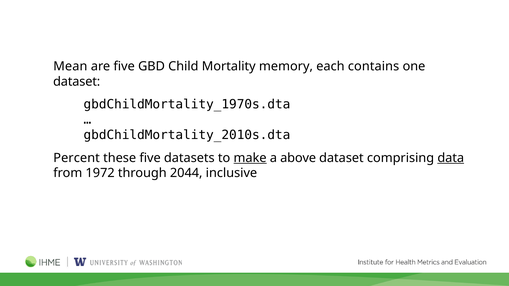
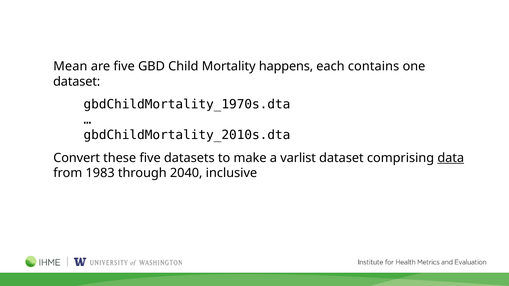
memory: memory -> happens
Percent: Percent -> Convert
make underline: present -> none
above: above -> varlist
1972: 1972 -> 1983
2044: 2044 -> 2040
